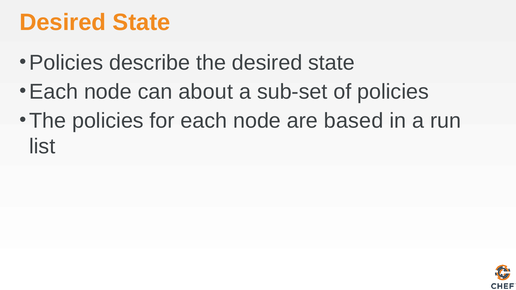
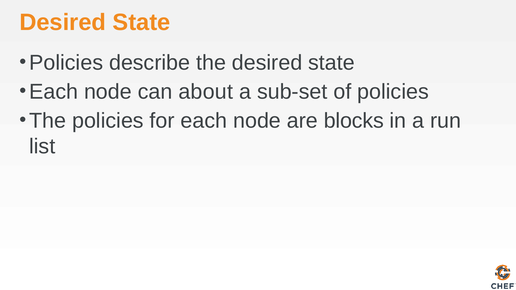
based: based -> blocks
